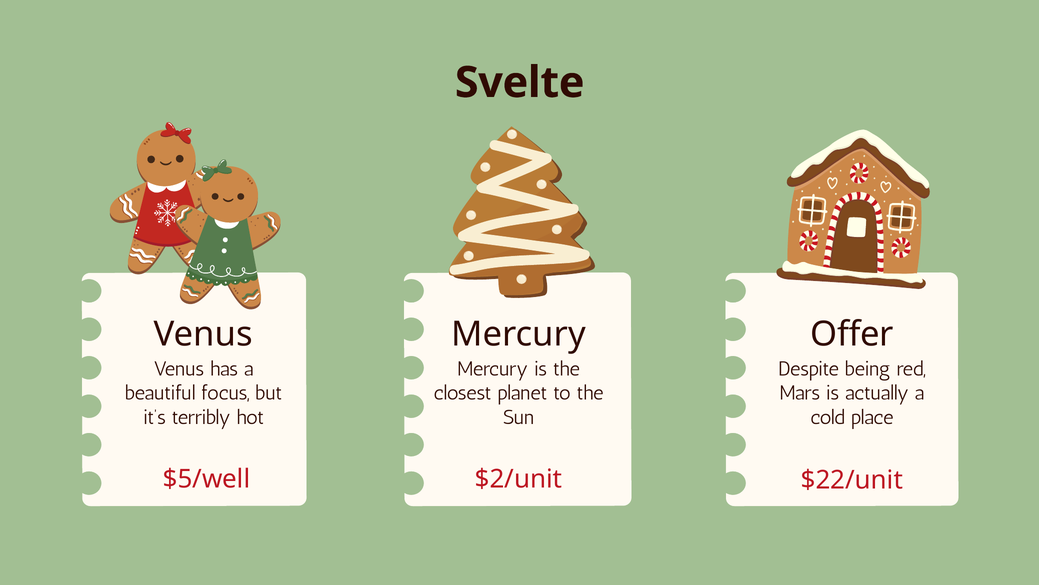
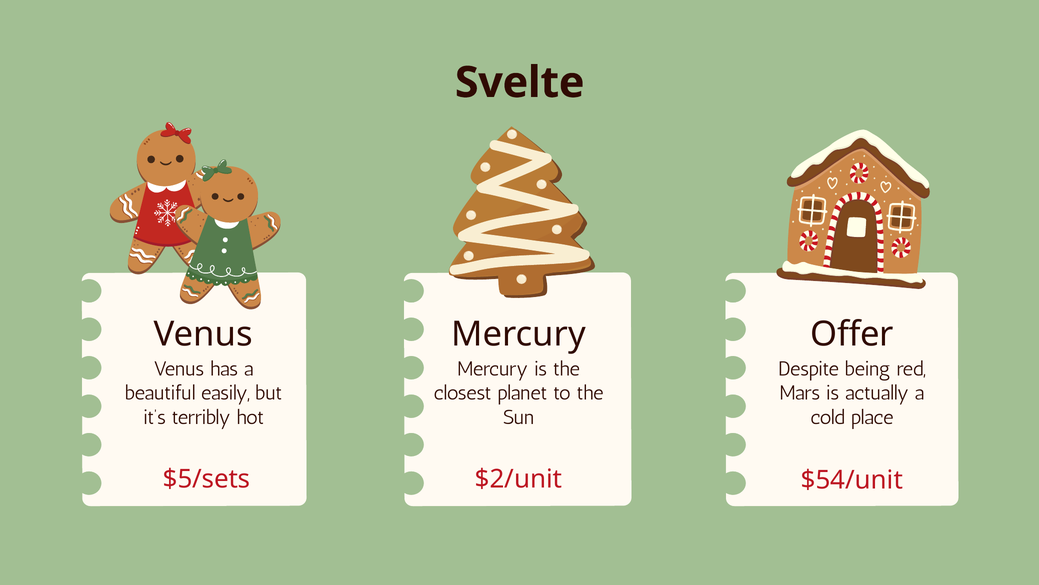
focus: focus -> easily
$5/well: $5/well -> $5/sets
$22/unit: $22/unit -> $54/unit
